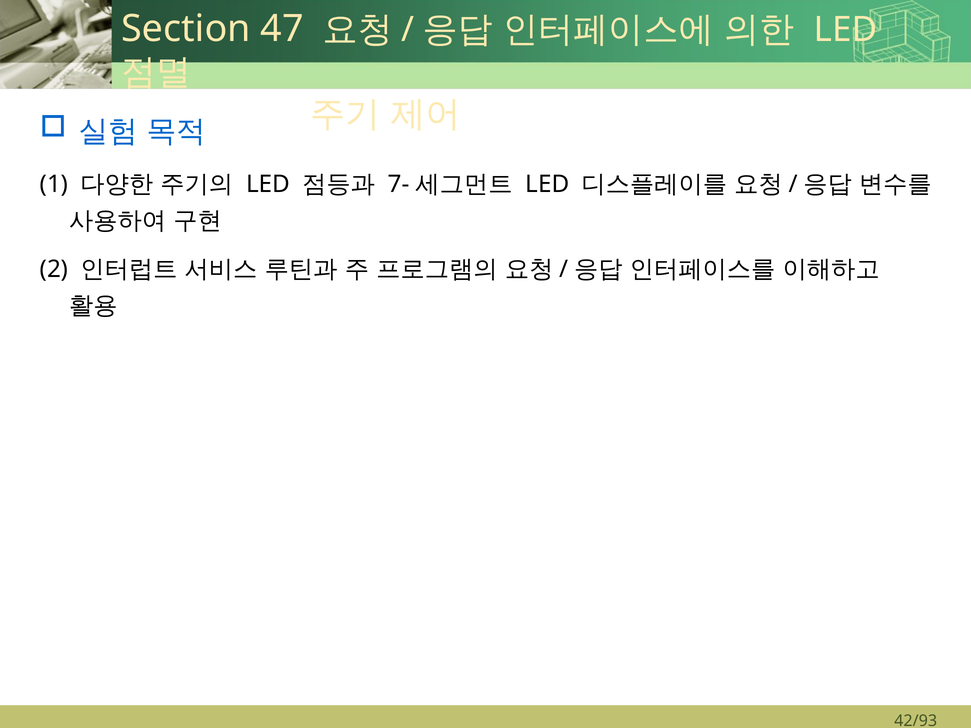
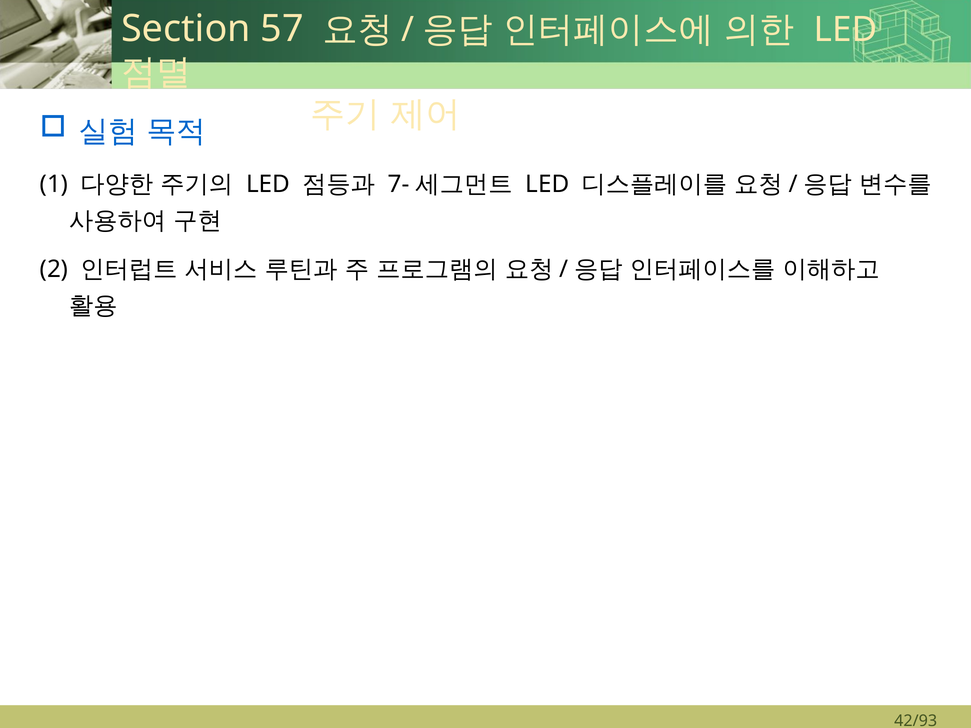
47: 47 -> 57
